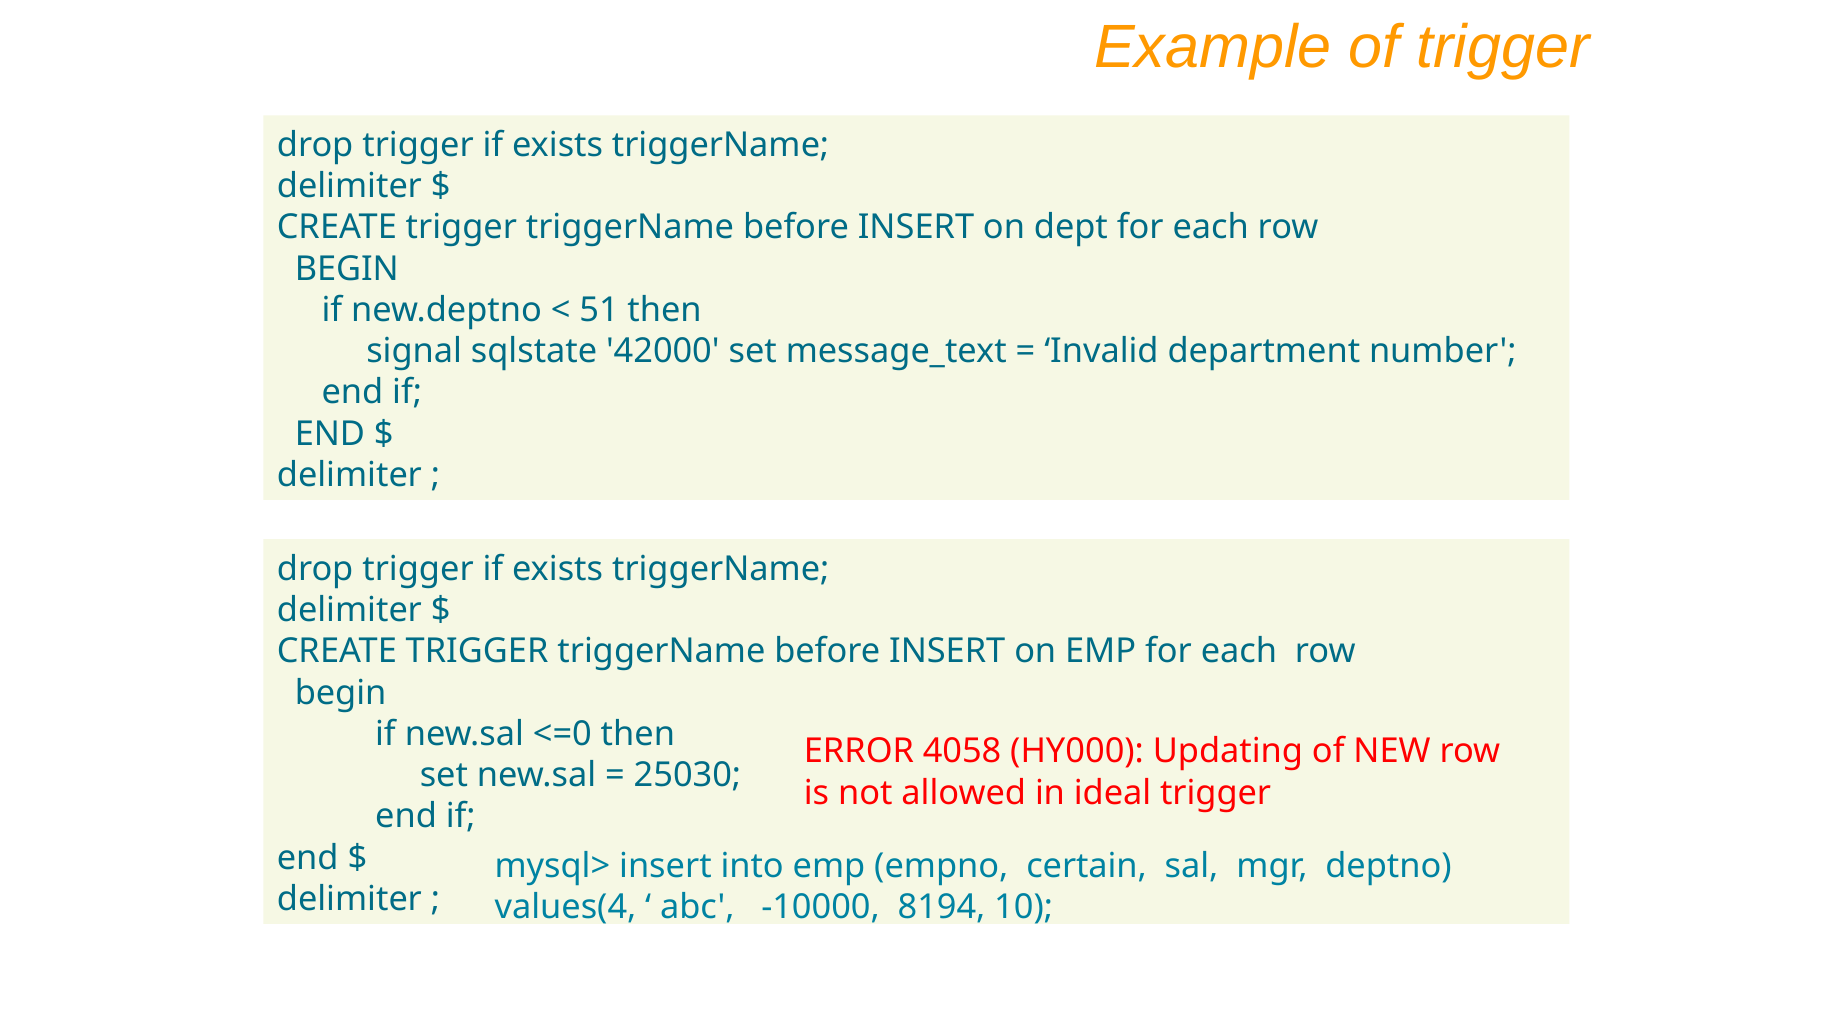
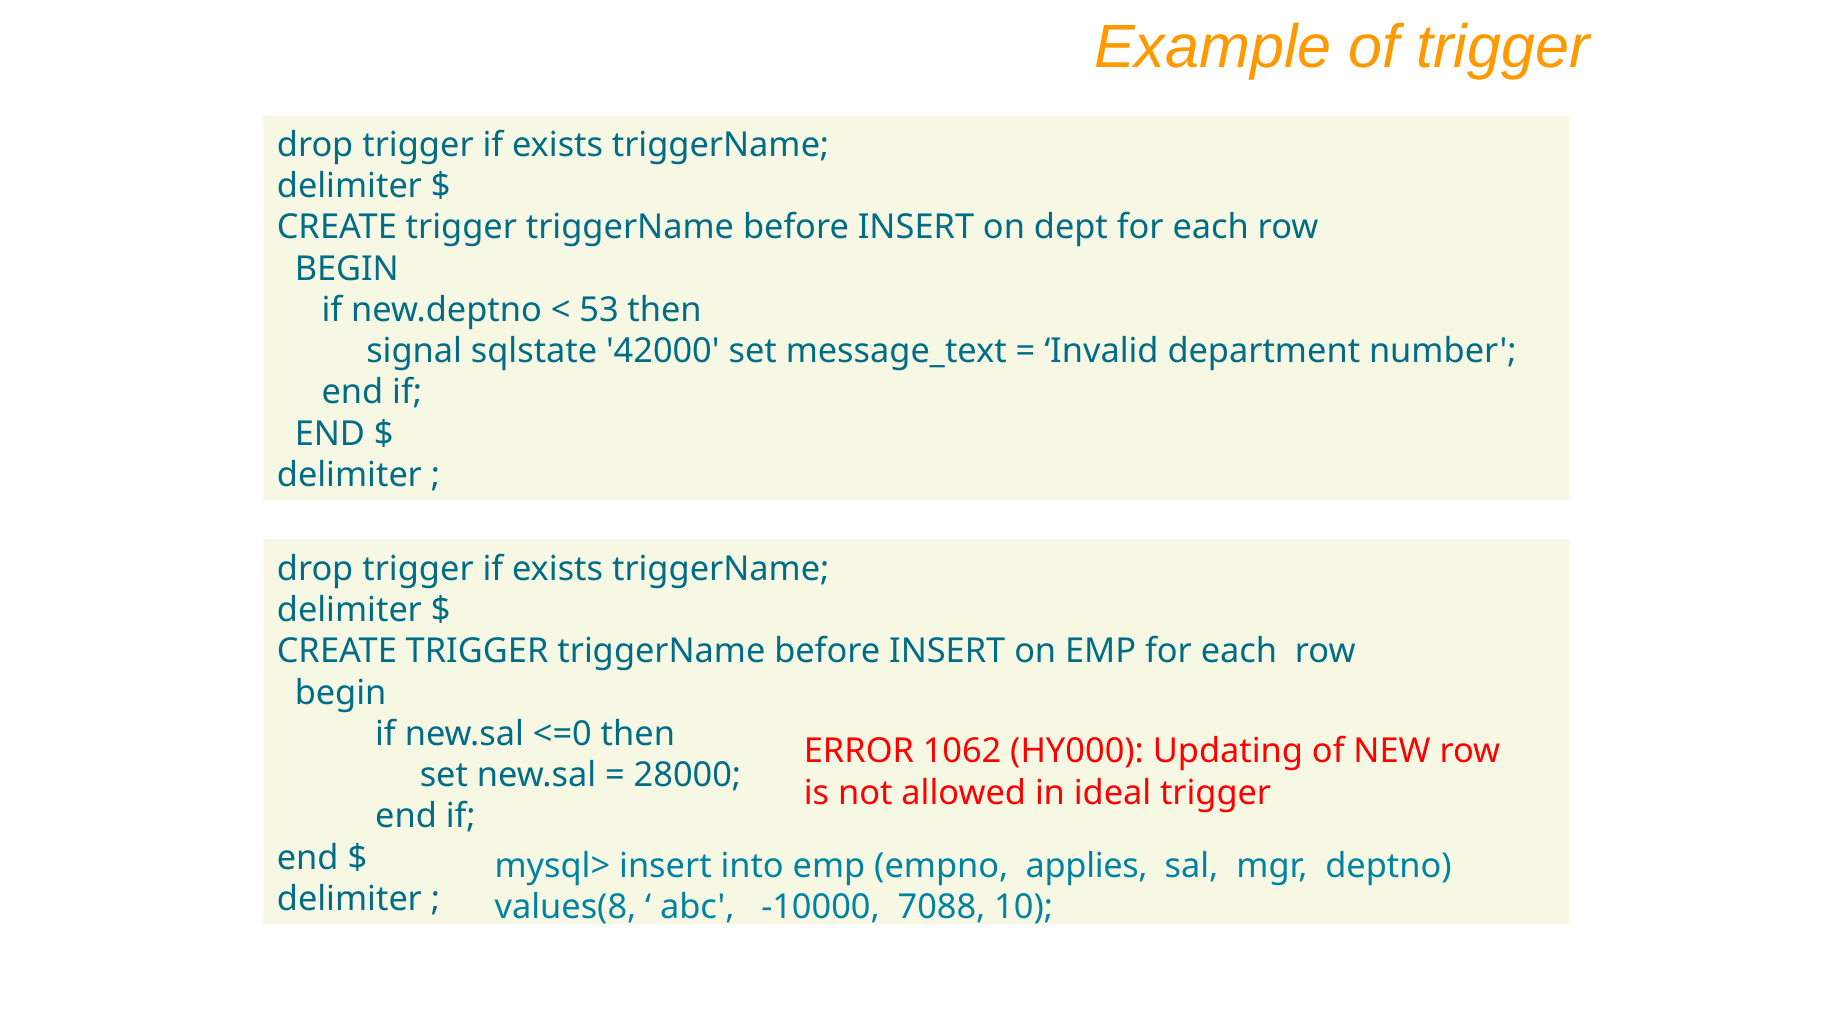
51: 51 -> 53
4058: 4058 -> 1062
25030: 25030 -> 28000
certain: certain -> applies
values(4: values(4 -> values(8
8194: 8194 -> 7088
